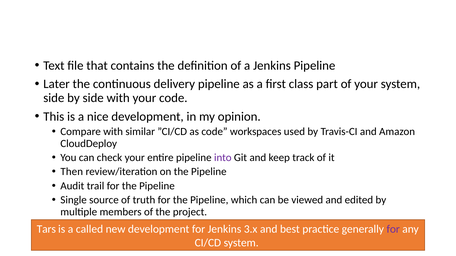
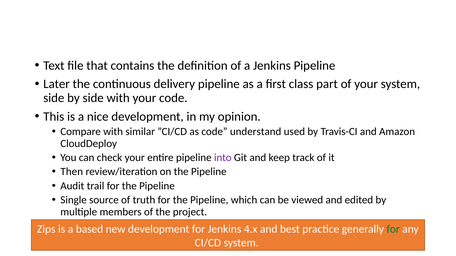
workspaces: workspaces -> understand
Tars: Tars -> Zips
called: called -> based
3.x: 3.x -> 4.x
for at (393, 229) colour: purple -> green
